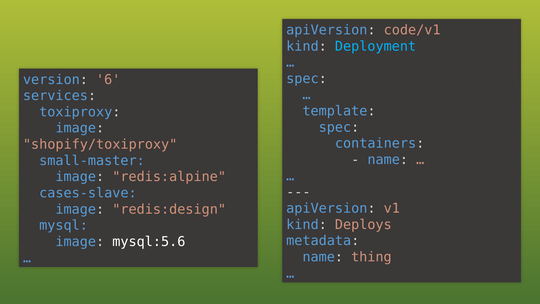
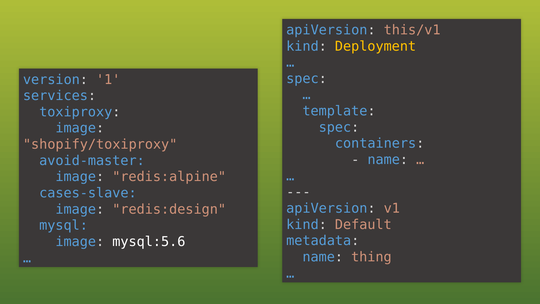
code/v1: code/v1 -> this/v1
Deployment colour: light blue -> yellow
6: 6 -> 1
small-master: small-master -> avoid-master
Deploys: Deploys -> Default
